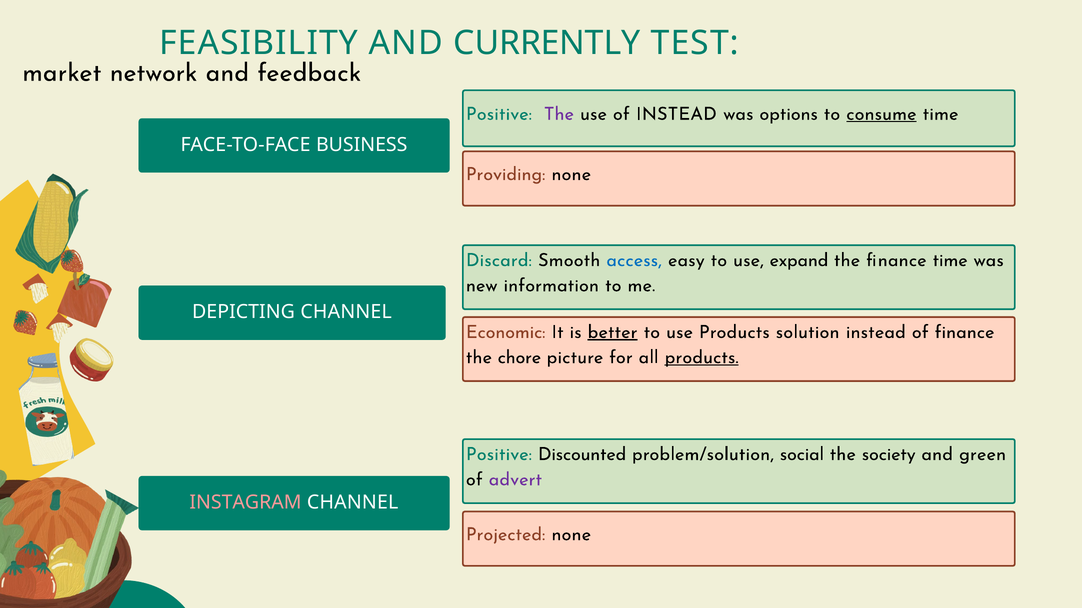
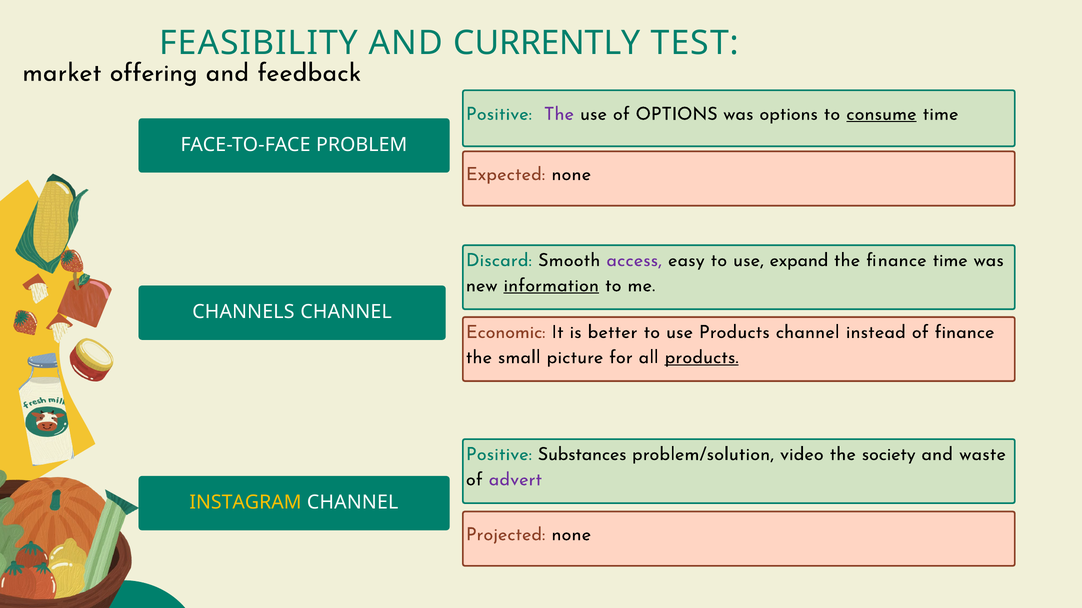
network: network -> offering
of INSTEAD: INSTEAD -> OPTIONS
BUSINESS: BUSINESS -> PROBLEM
Providing: Providing -> Expected
access colour: blue -> purple
information underline: none -> present
DEPICTING: DEPICTING -> CHANNELS
better underline: present -> none
Products solution: solution -> channel
chore: chore -> small
Discounted: Discounted -> Substances
social: social -> video
green: green -> waste
INSTAGRAM colour: pink -> yellow
